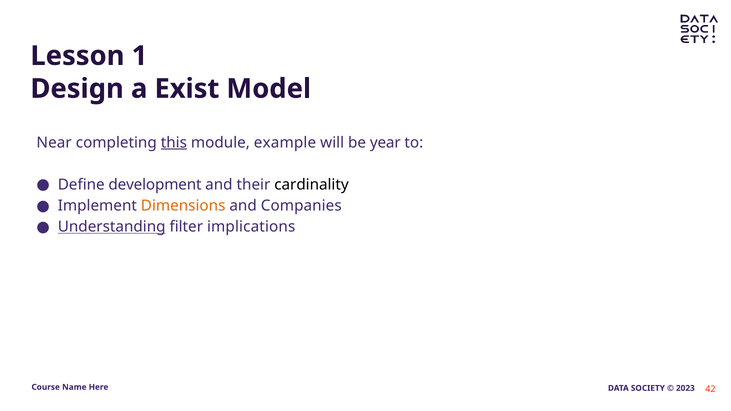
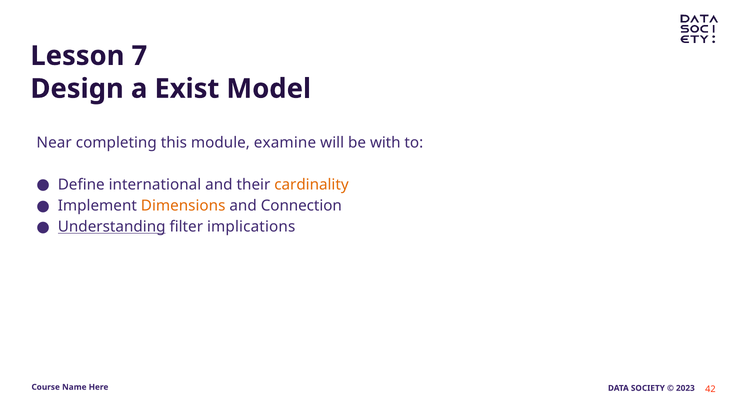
1: 1 -> 7
this underline: present -> none
example: example -> examine
year: year -> with
development: development -> international
cardinality colour: black -> orange
Companies: Companies -> Connection
